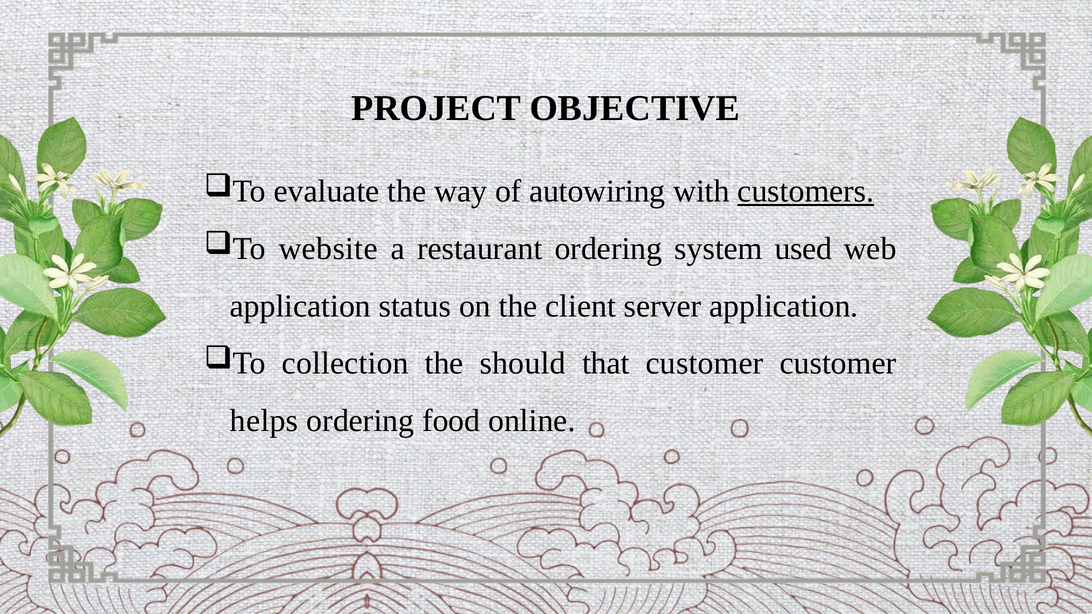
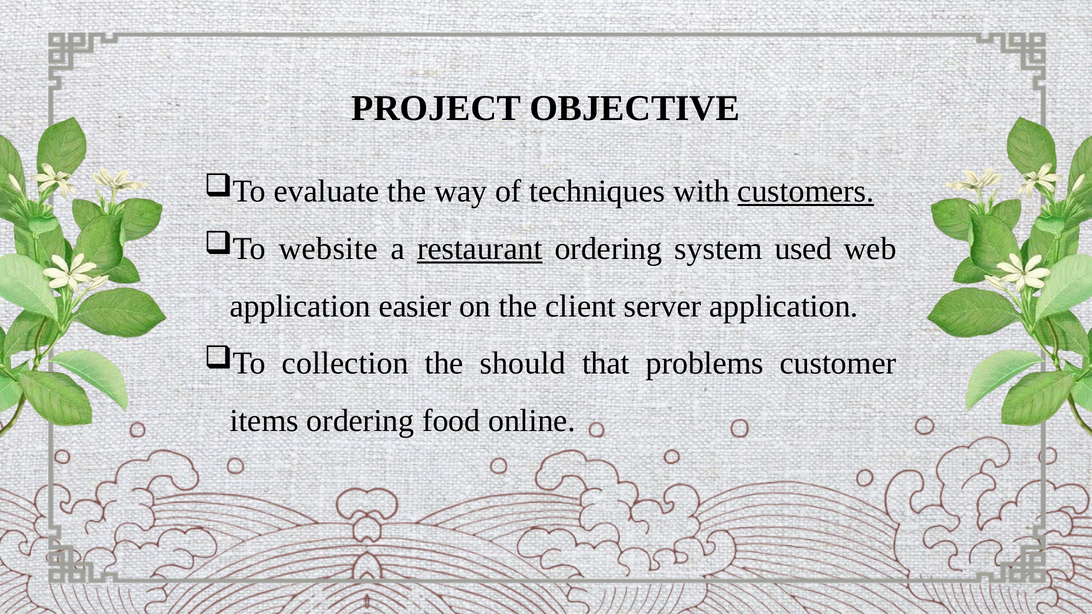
autowiring: autowiring -> techniques
restaurant underline: none -> present
status: status -> easier
that customer: customer -> problems
helps: helps -> items
